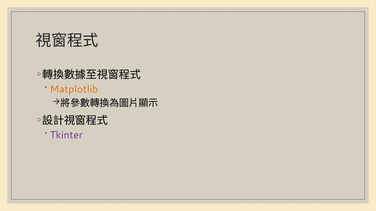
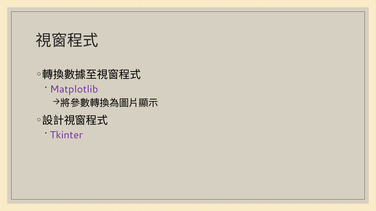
Matplotlib colour: orange -> purple
